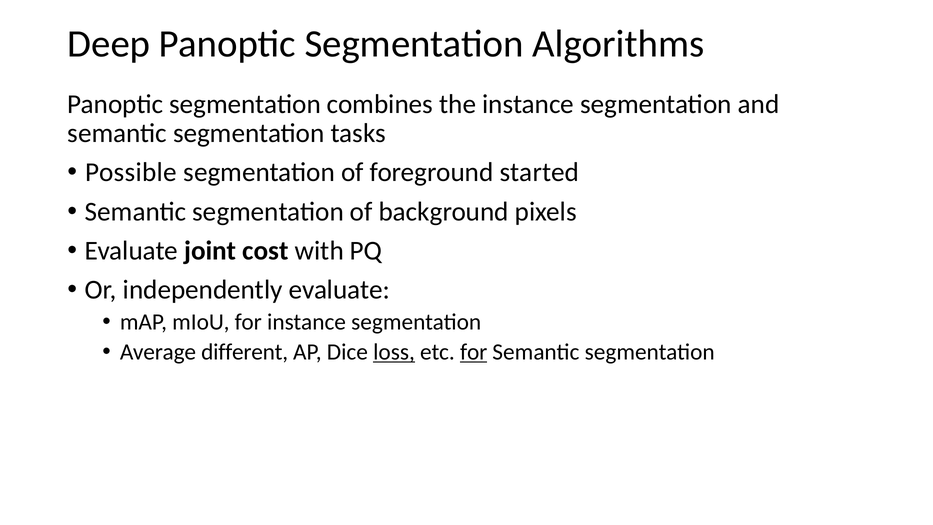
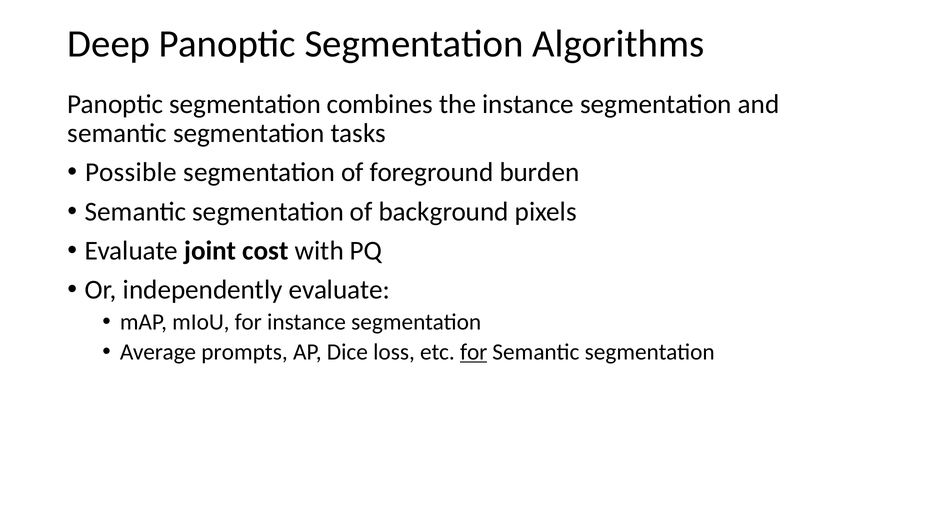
started: started -> burden
different: different -> prompts
loss underline: present -> none
